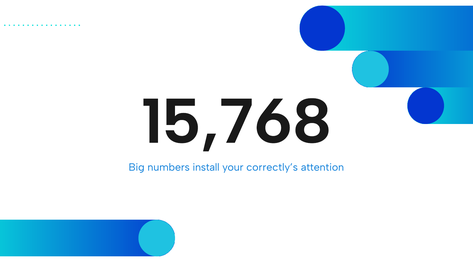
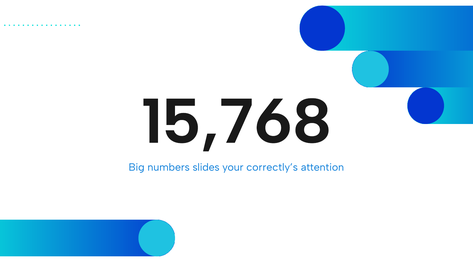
install: install -> slides
